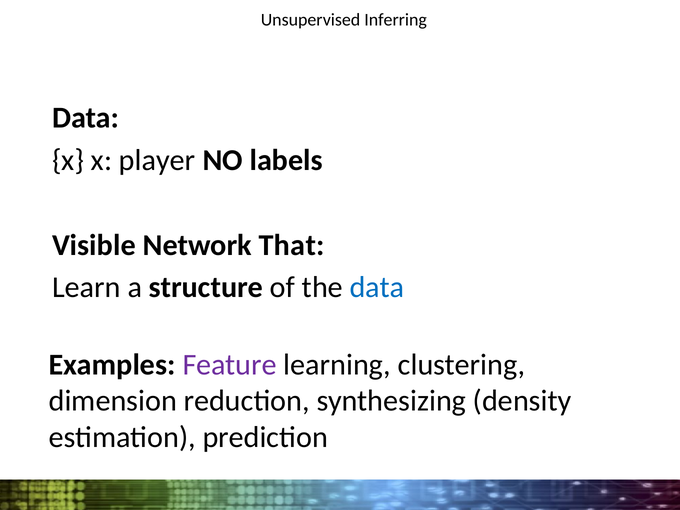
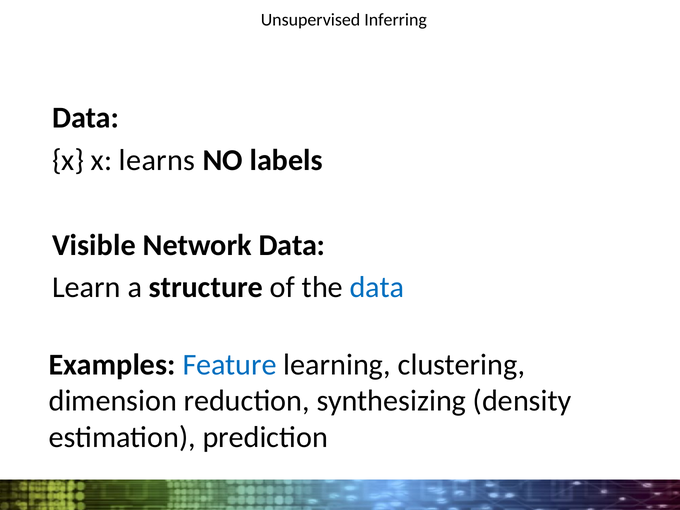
player: player -> learns
Network That: That -> Data
Feature colour: purple -> blue
